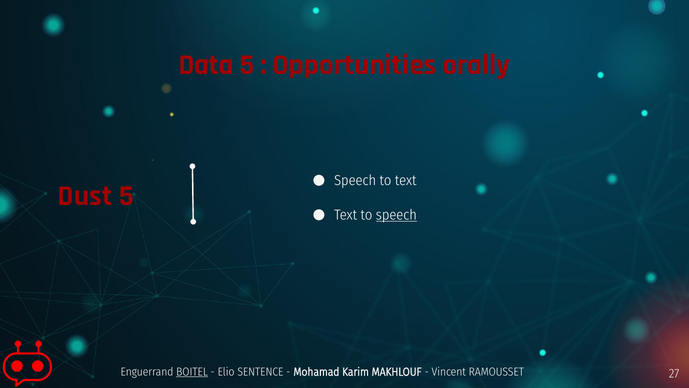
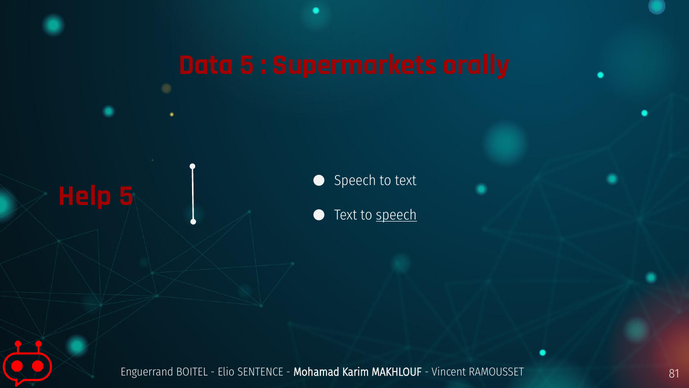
Opportunities: Opportunities -> Supermarkets
Dust: Dust -> Help
BOITEL underline: present -> none
27: 27 -> 81
